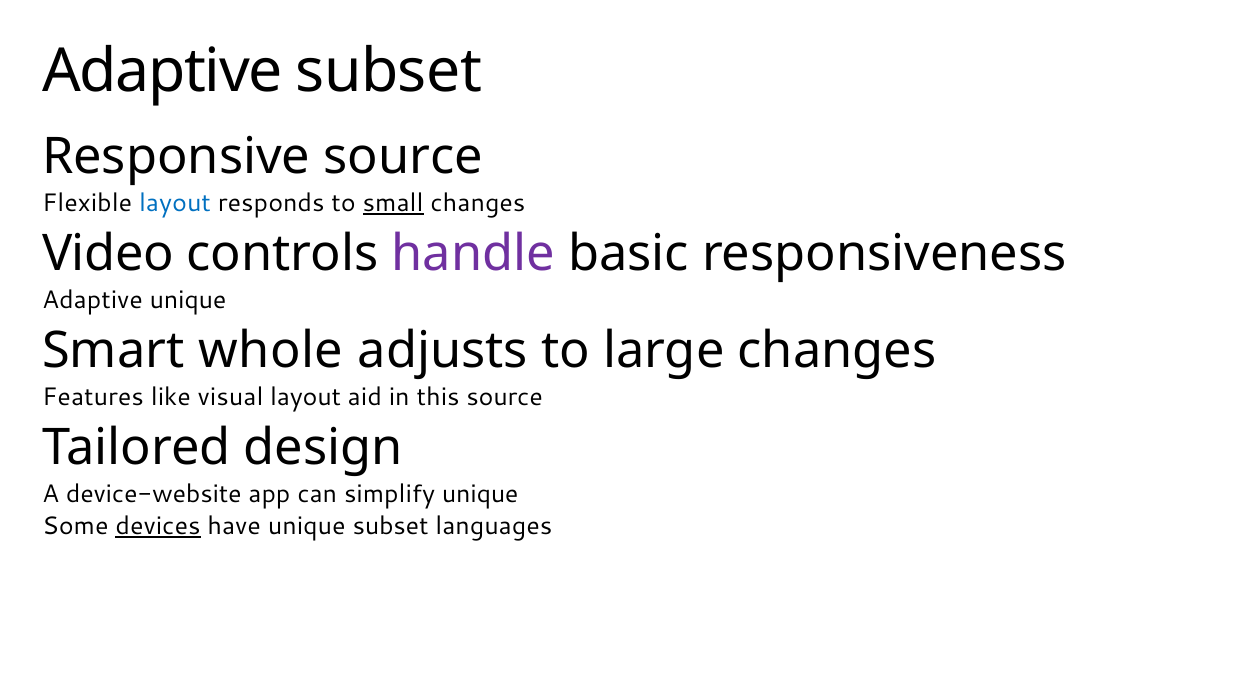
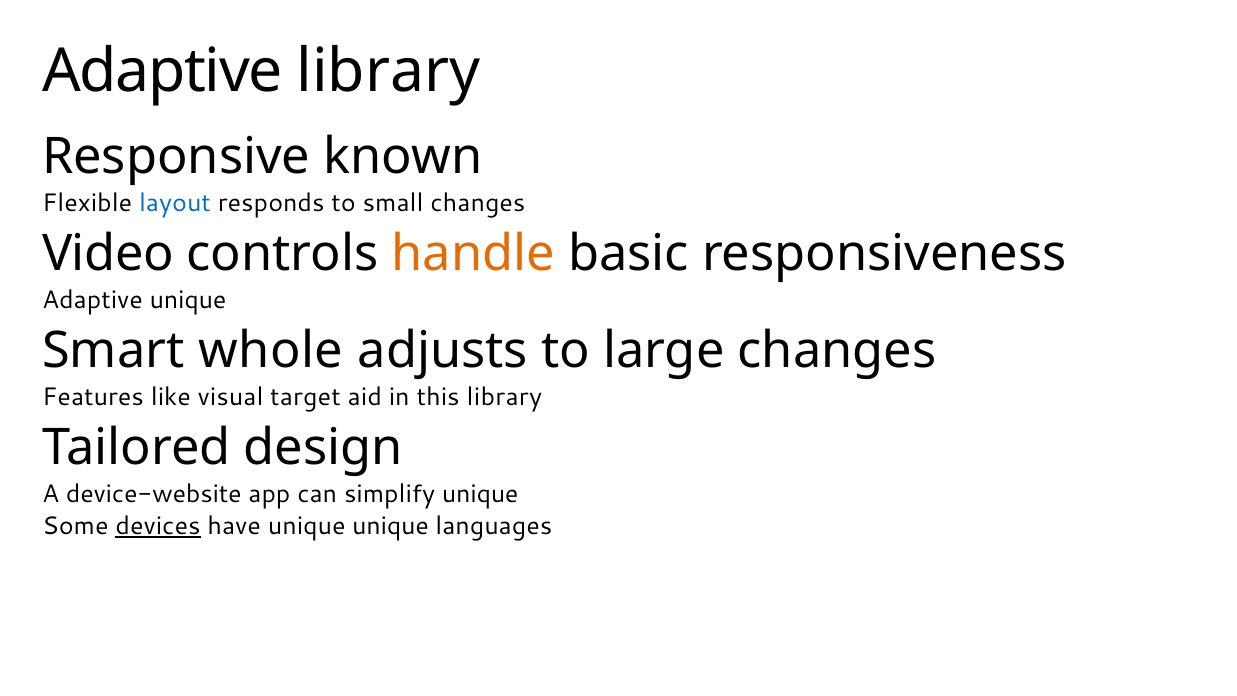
Adaptive subset: subset -> library
Responsive source: source -> known
small underline: present -> none
handle colour: purple -> orange
visual layout: layout -> target
this source: source -> library
unique subset: subset -> unique
